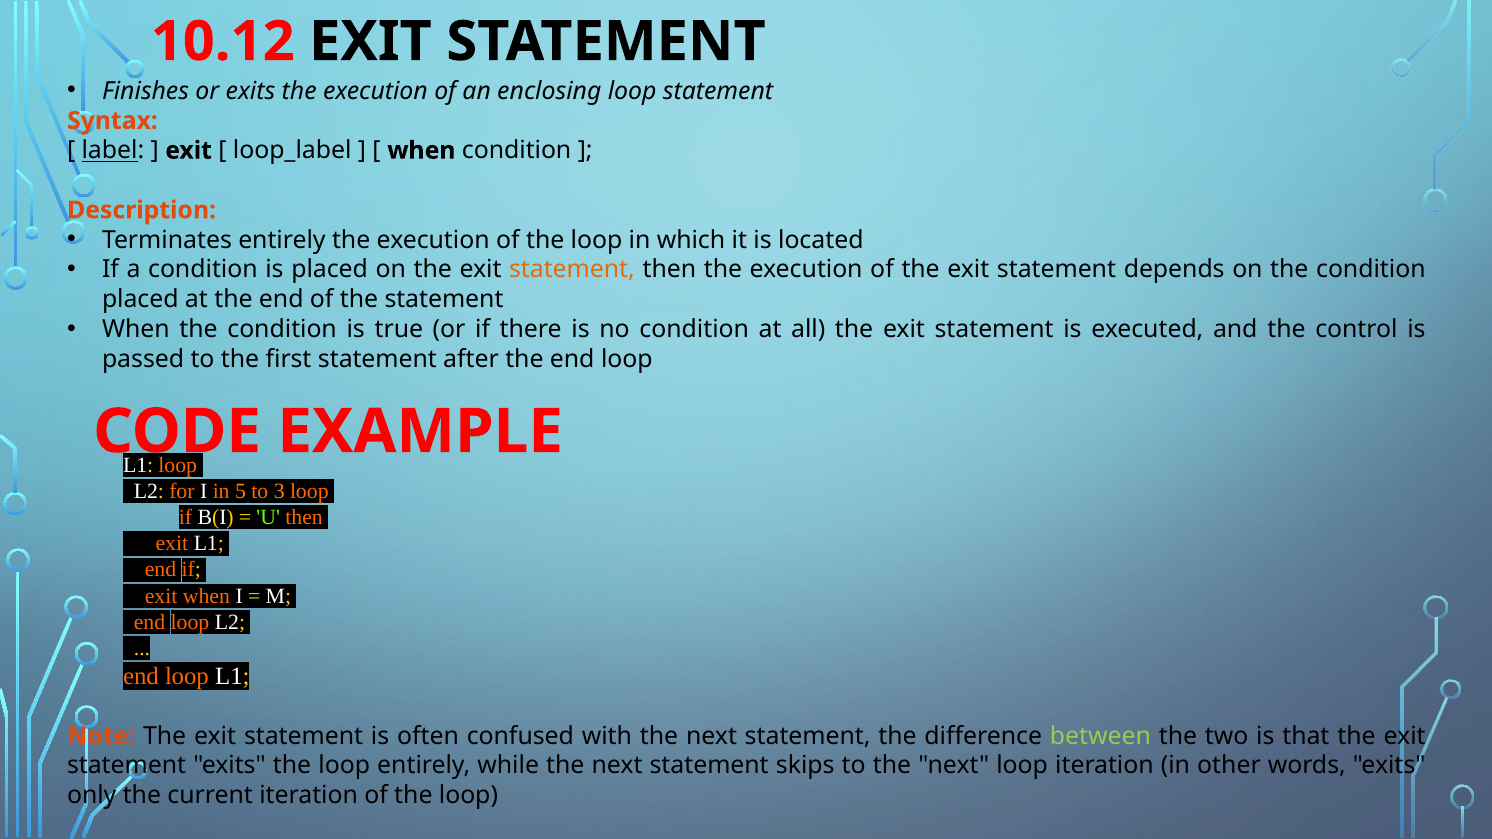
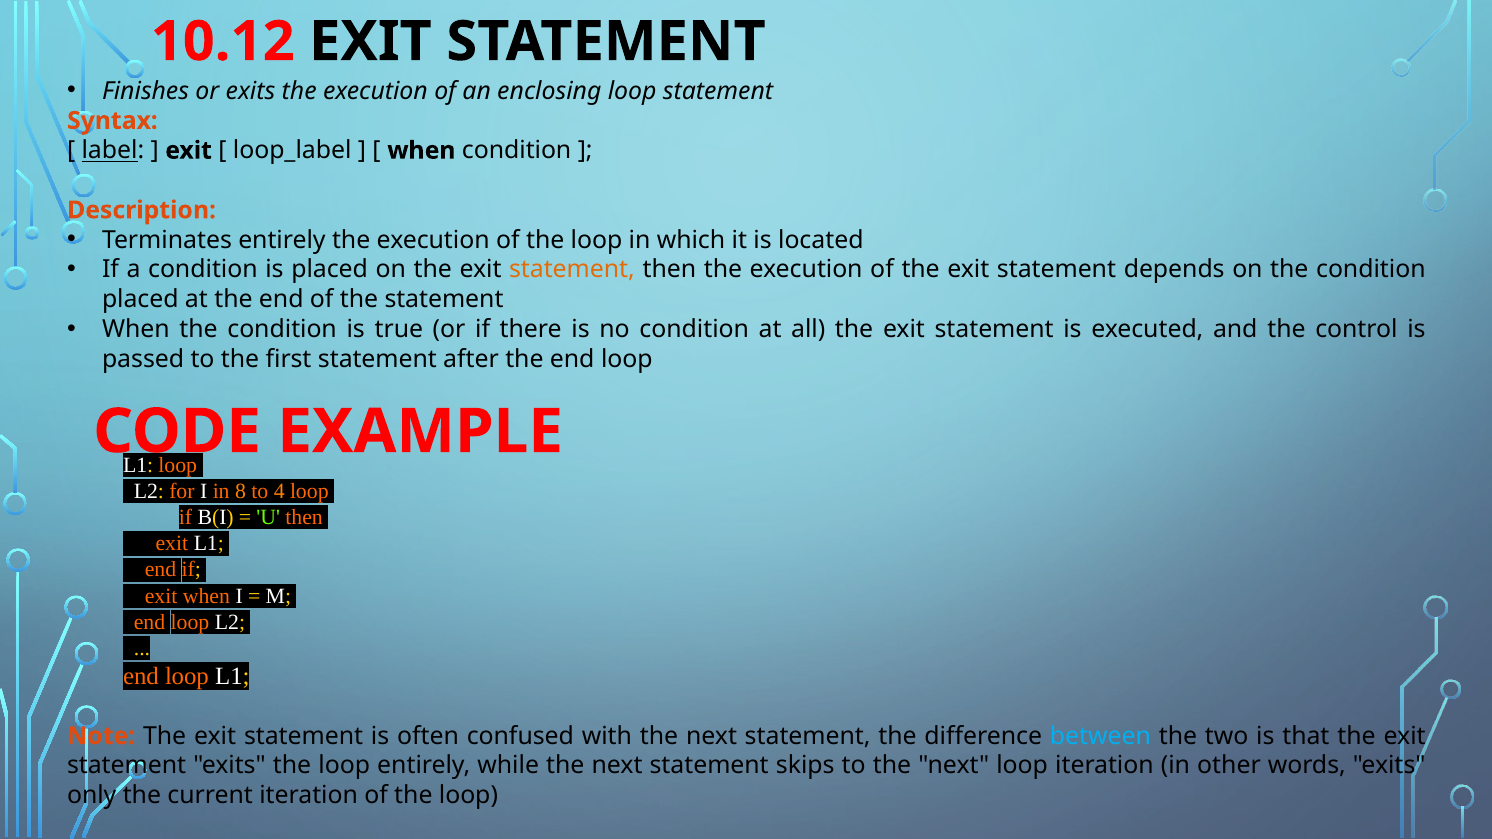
5: 5 -> 8
3: 3 -> 4
between colour: light green -> light blue
